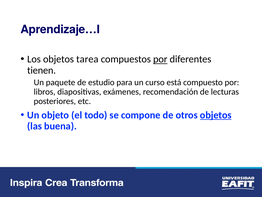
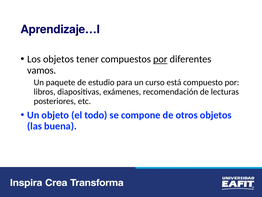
tarea: tarea -> tener
tienen: tienen -> vamos
objetos at (216, 115) underline: present -> none
